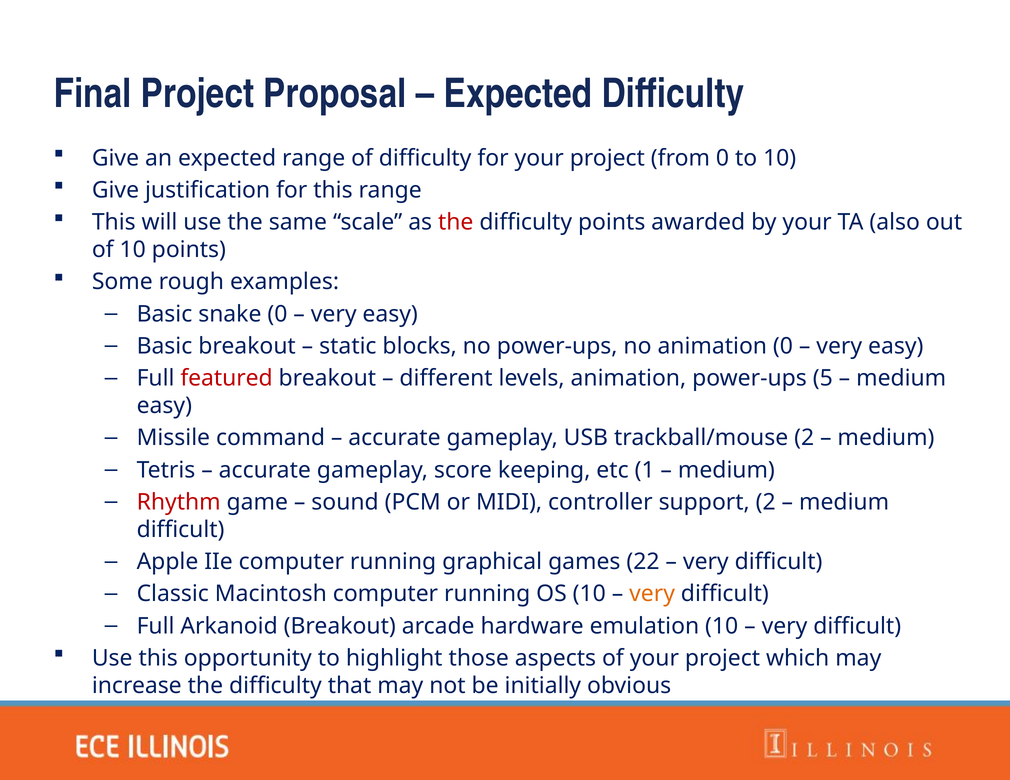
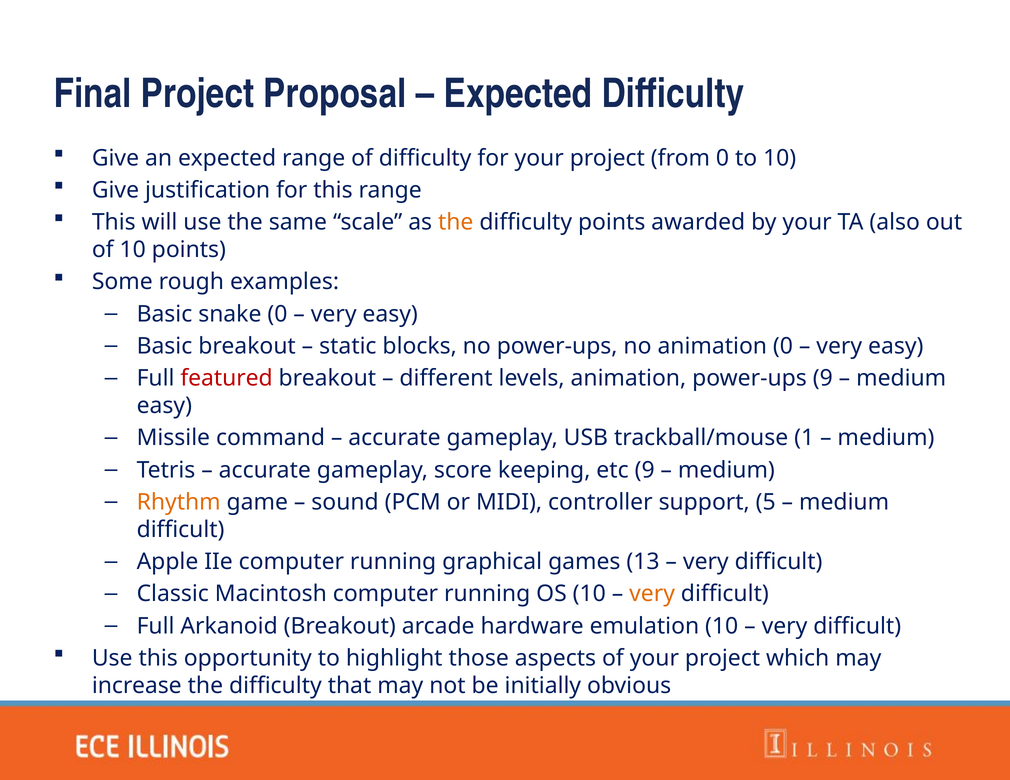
the at (456, 222) colour: red -> orange
power-ups 5: 5 -> 9
trackball/mouse 2: 2 -> 1
etc 1: 1 -> 9
Rhythm colour: red -> orange
support 2: 2 -> 5
22: 22 -> 13
